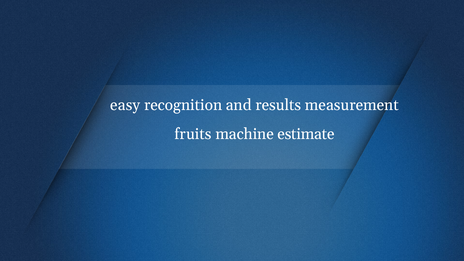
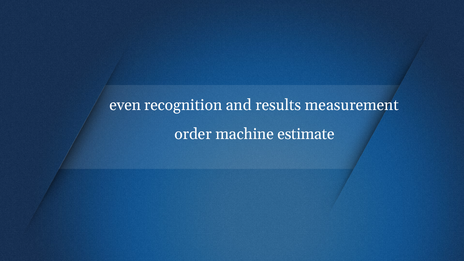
easy: easy -> even
fruits: fruits -> order
